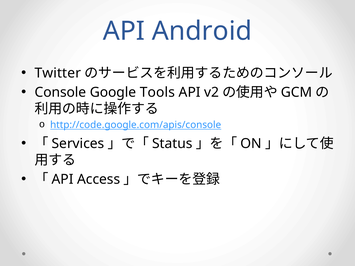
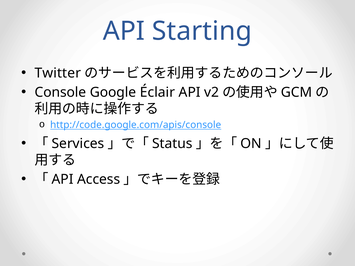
Android: Android -> Starting
Tools: Tools -> Éclair
